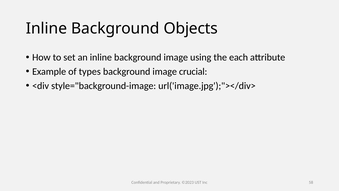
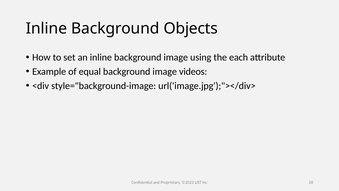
types: types -> equal
crucial: crucial -> videos
